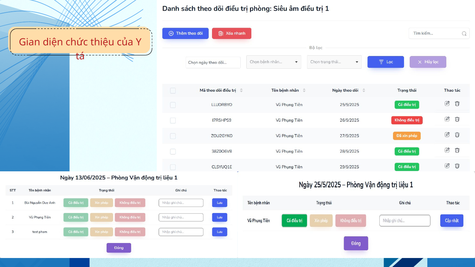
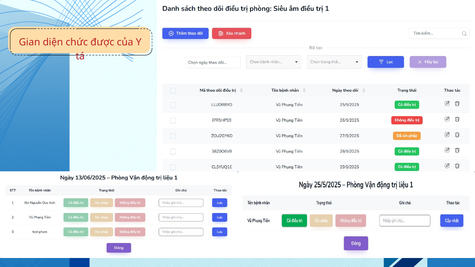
thiệu: thiệu -> được
